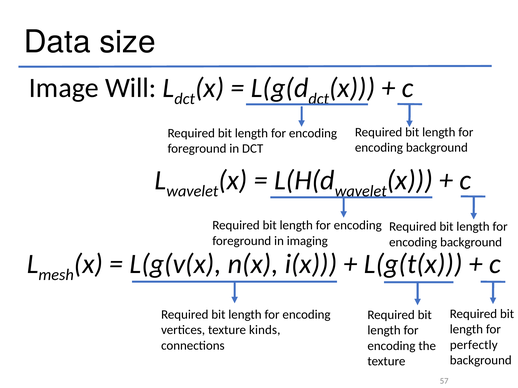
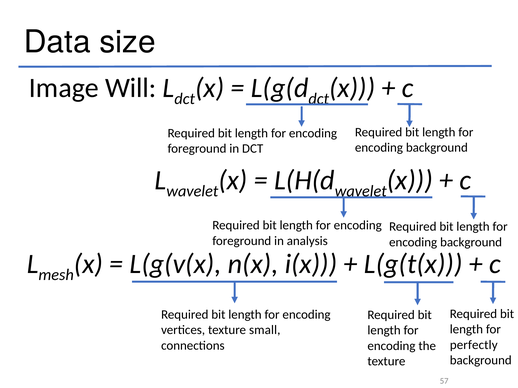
imaging: imaging -> analysis
kinds: kinds -> small
